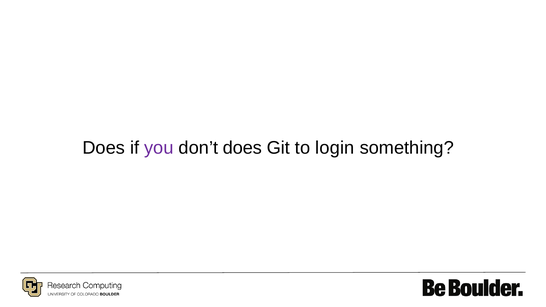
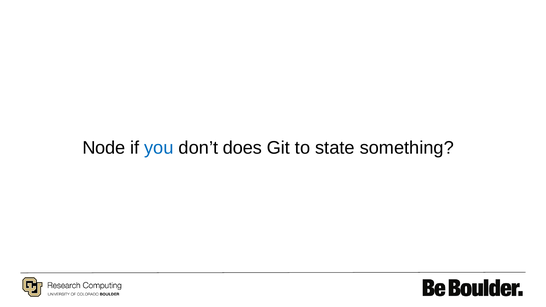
Does at (104, 148): Does -> Node
you colour: purple -> blue
login: login -> state
